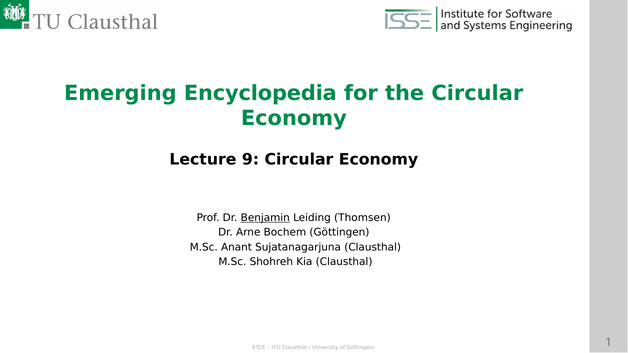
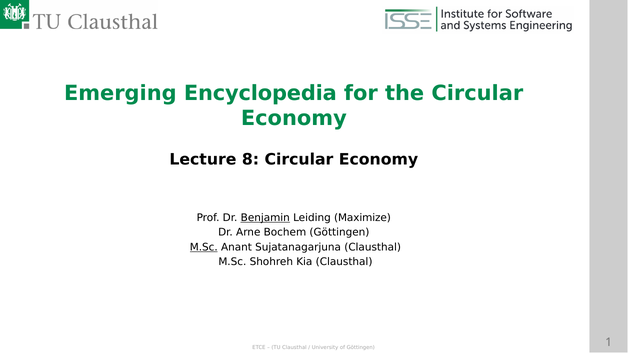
9: 9 -> 8
Thomsen: Thomsen -> Maximize
M.Sc at (204, 247) underline: none -> present
